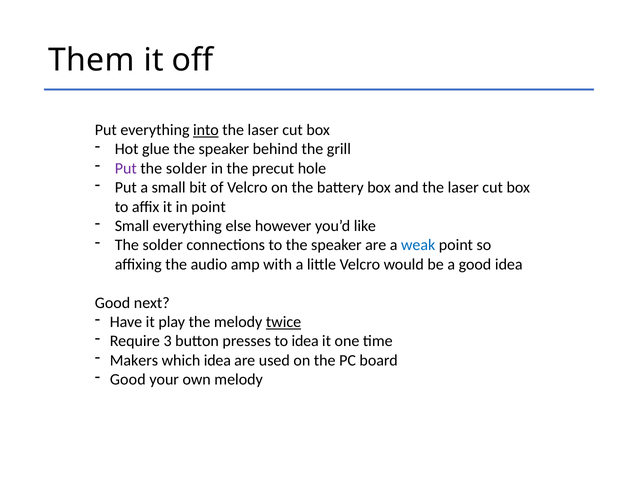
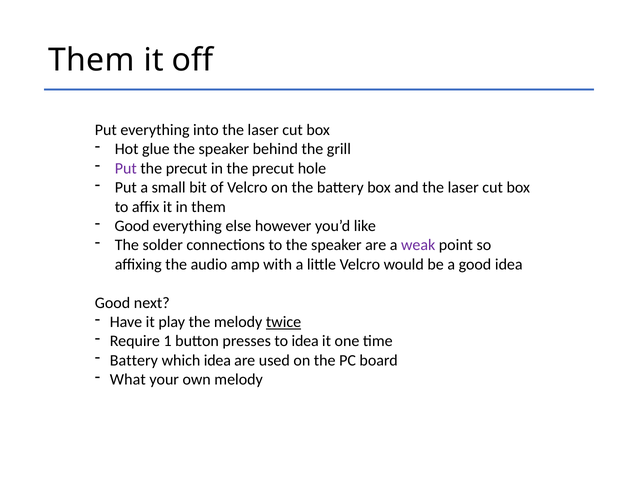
into underline: present -> none
solder at (186, 168): solder -> precut
in point: point -> them
Small at (132, 226): Small -> Good
weak colour: blue -> purple
3: 3 -> 1
Makers at (134, 360): Makers -> Battery
Good at (128, 380): Good -> What
